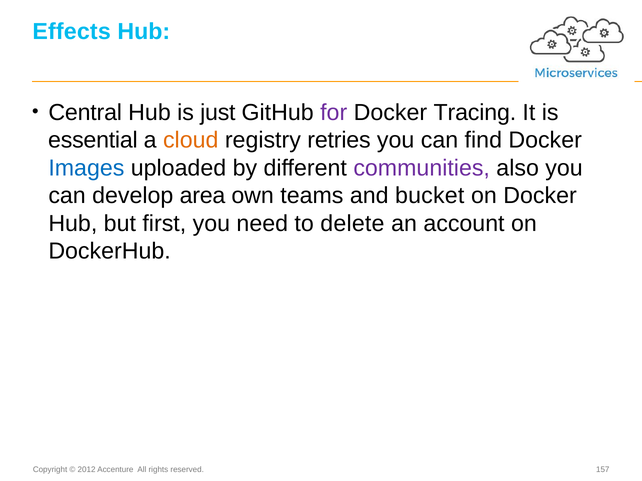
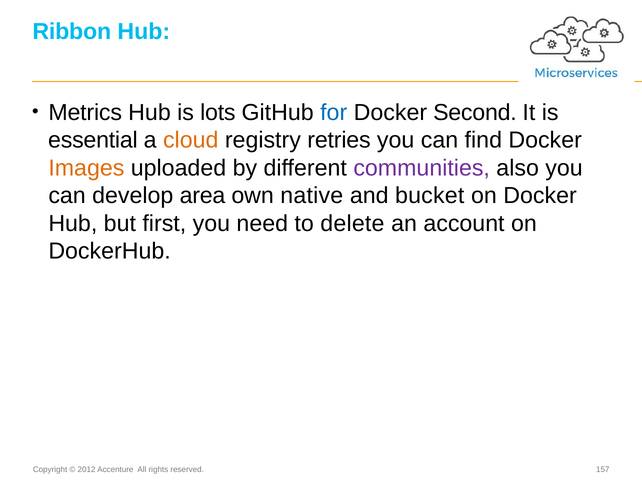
Effects: Effects -> Ribbon
Central: Central -> Metrics
just: just -> lots
for colour: purple -> blue
Tracing: Tracing -> Second
Images colour: blue -> orange
teams: teams -> native
